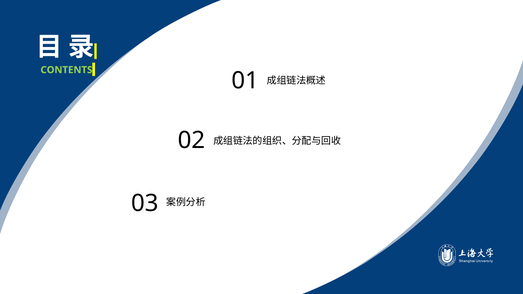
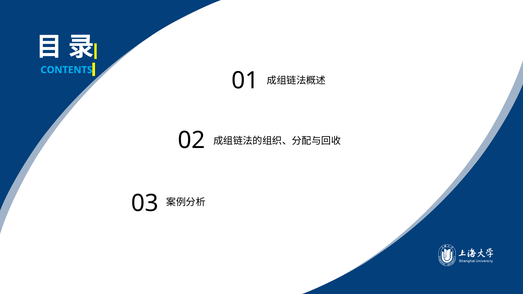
CONTENTS colour: light green -> light blue
